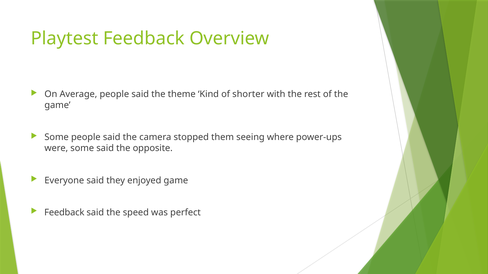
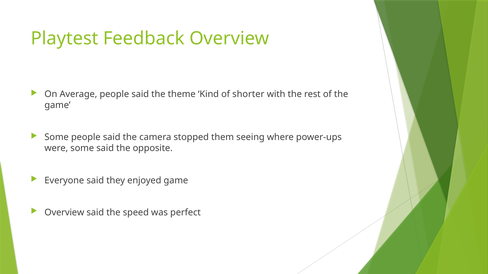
Feedback at (64, 213): Feedback -> Overview
